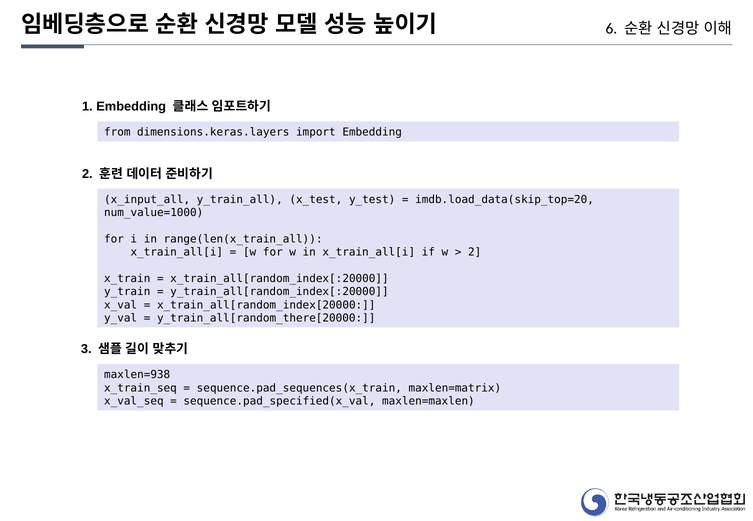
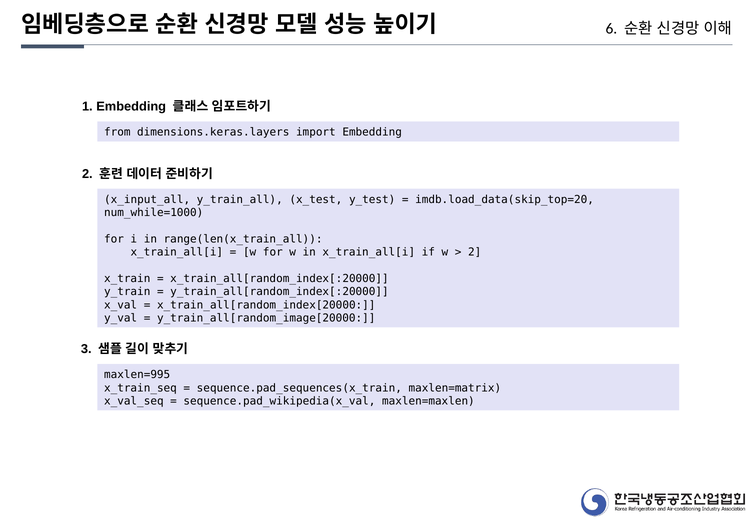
num_value=1000: num_value=1000 -> num_while=1000
y_train_all[random_there[20000: y_train_all[random_there[20000 -> y_train_all[random_image[20000
maxlen=938: maxlen=938 -> maxlen=995
sequence.pad_specified(x_val: sequence.pad_specified(x_val -> sequence.pad_wikipedia(x_val
